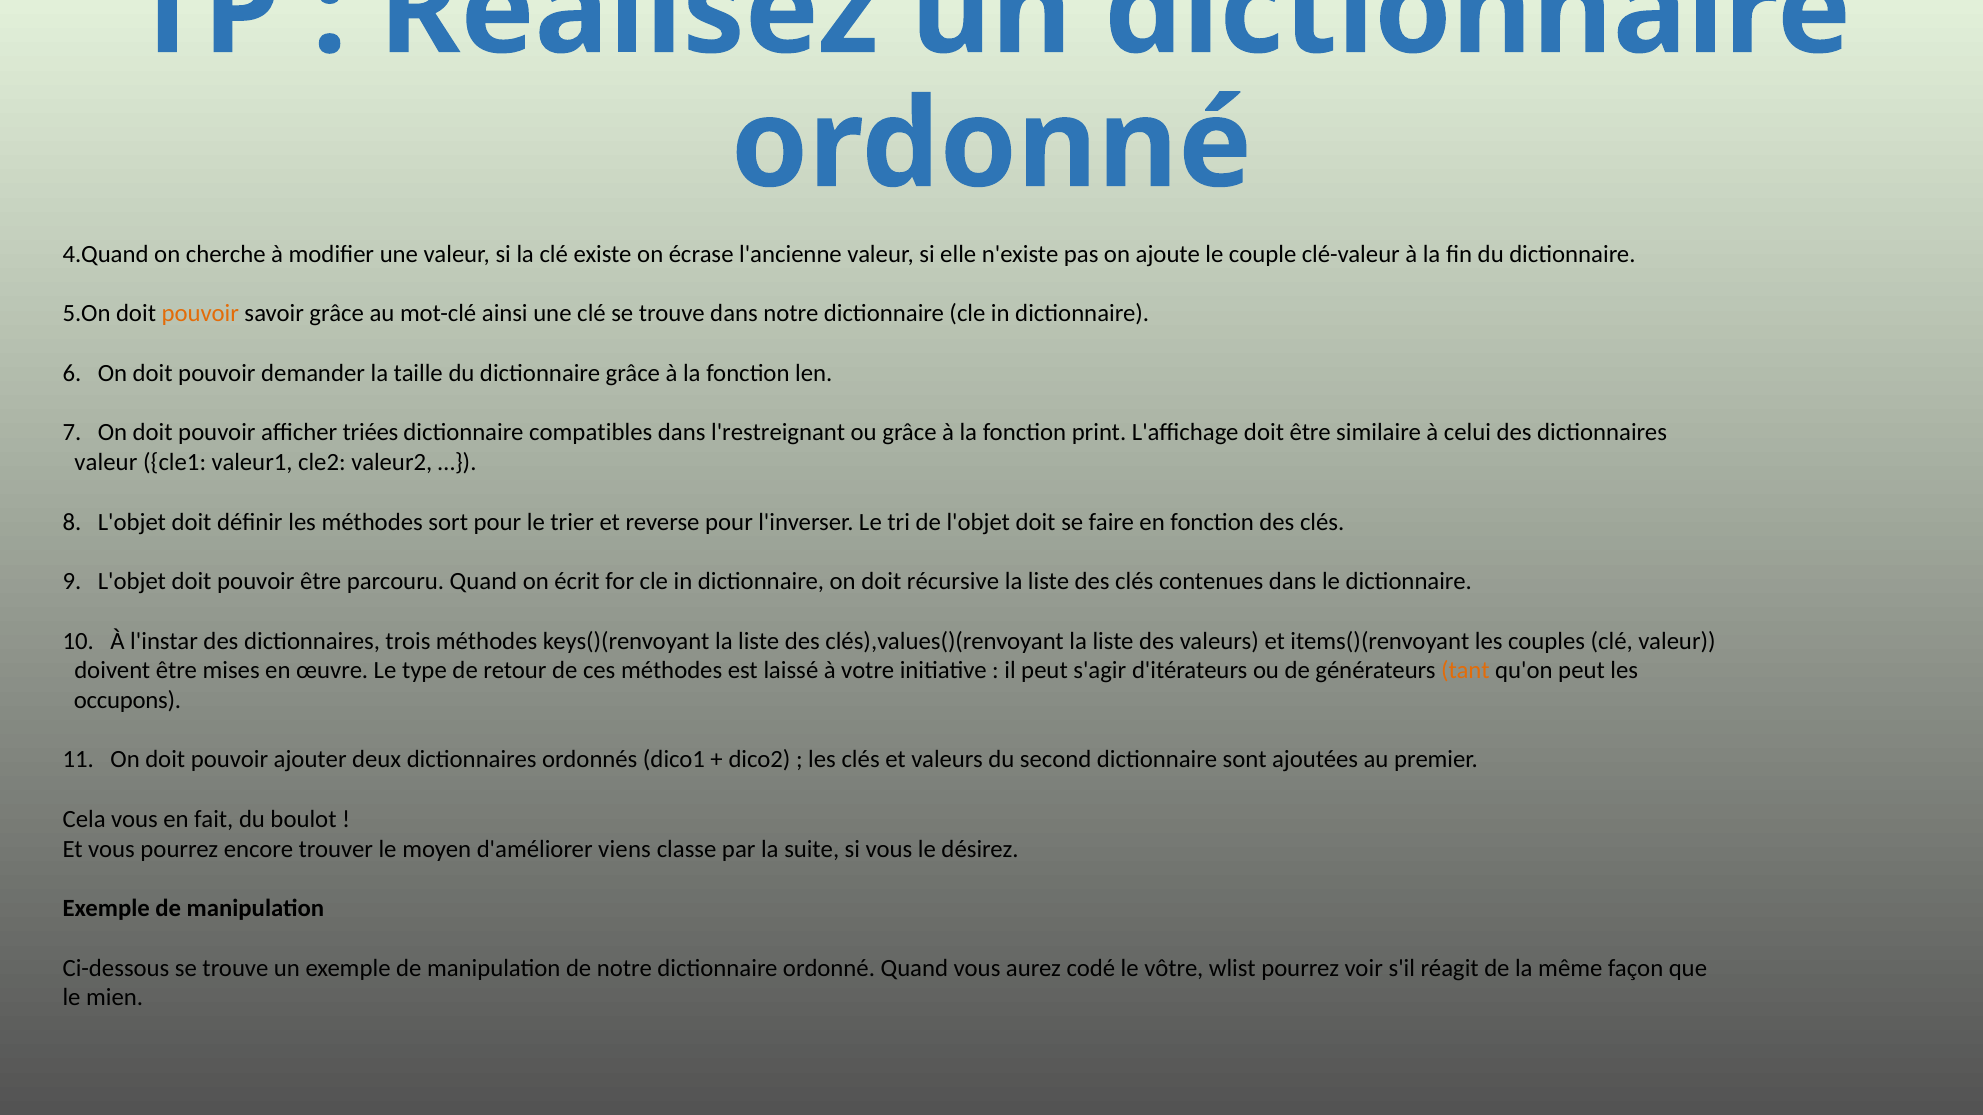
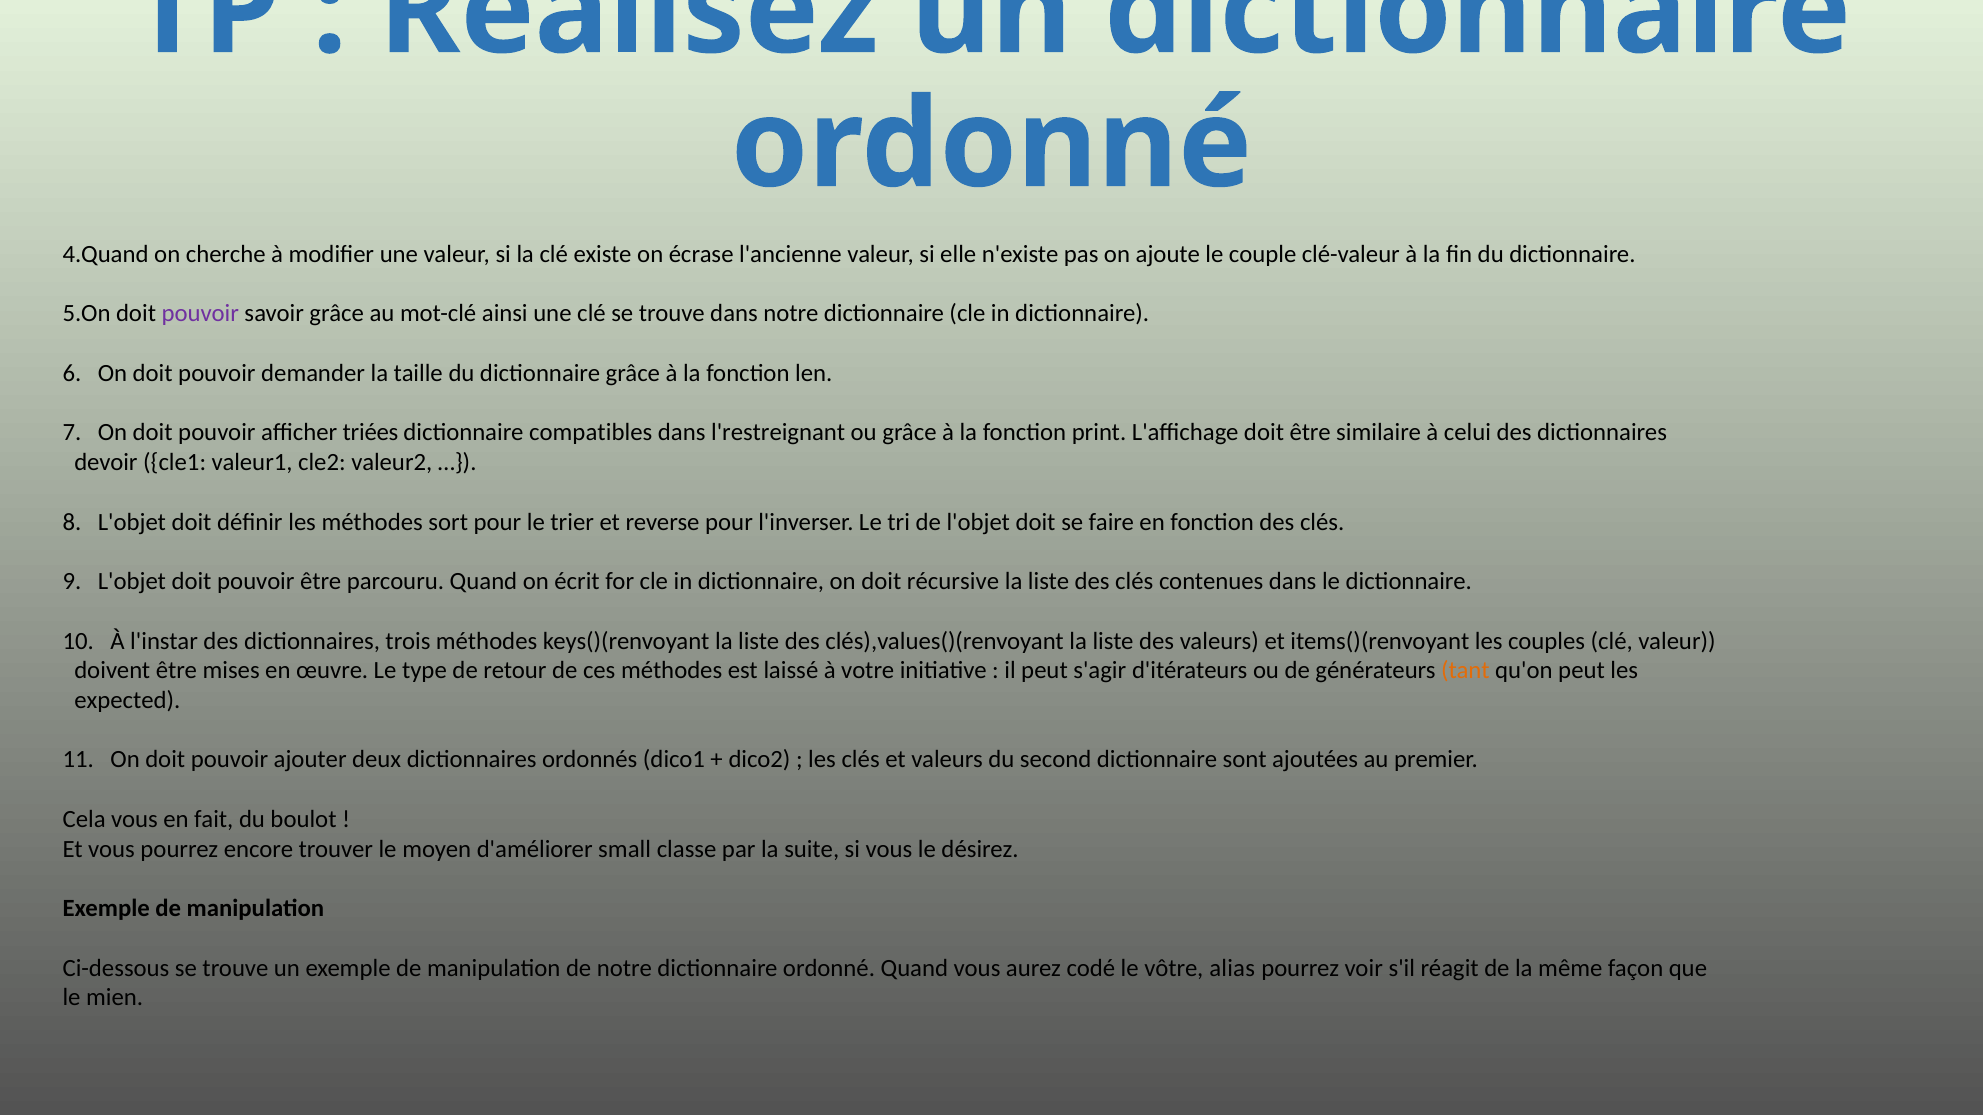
pouvoir at (200, 314) colour: orange -> purple
valeur at (106, 463): valeur -> devoir
occupons: occupons -> expected
viens: viens -> small
wlist: wlist -> alias
